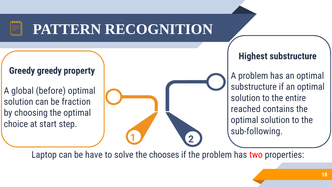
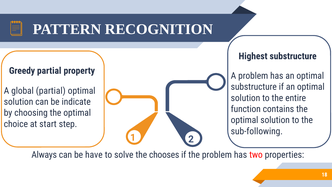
Greedy greedy: greedy -> partial
global before: before -> partial
fraction: fraction -> indicate
reached: reached -> function
Laptop: Laptop -> Always
